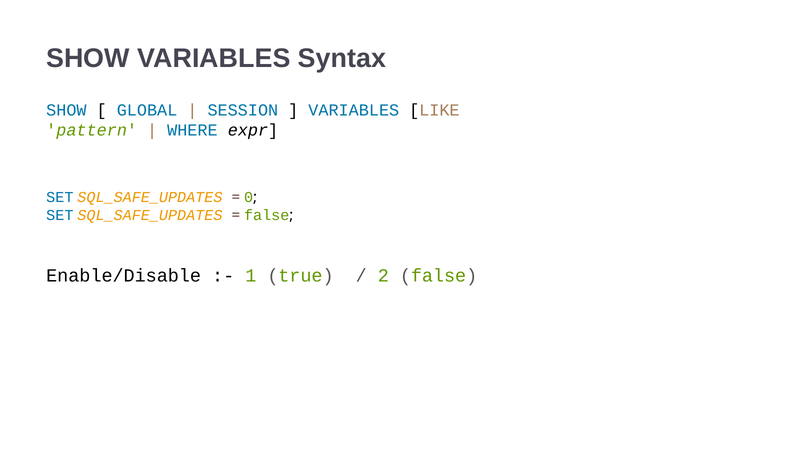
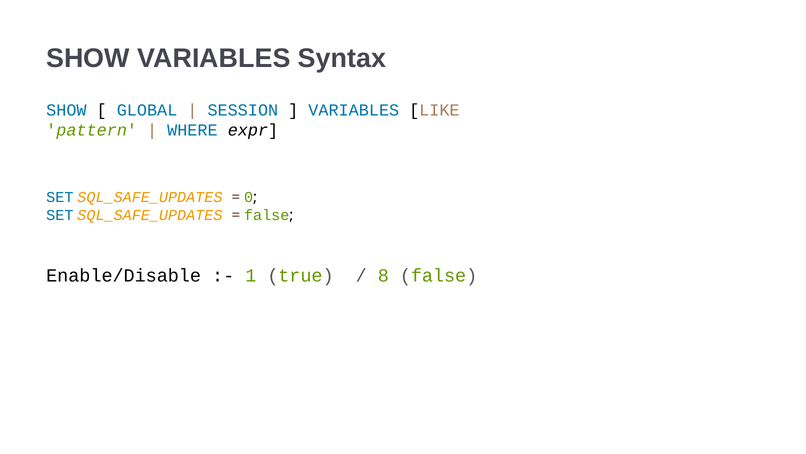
2: 2 -> 8
